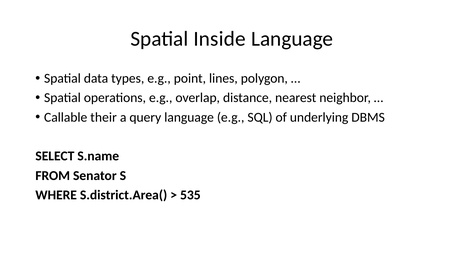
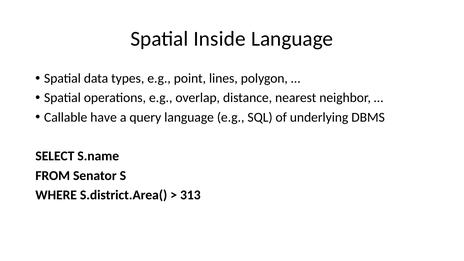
their: their -> have
535: 535 -> 313
